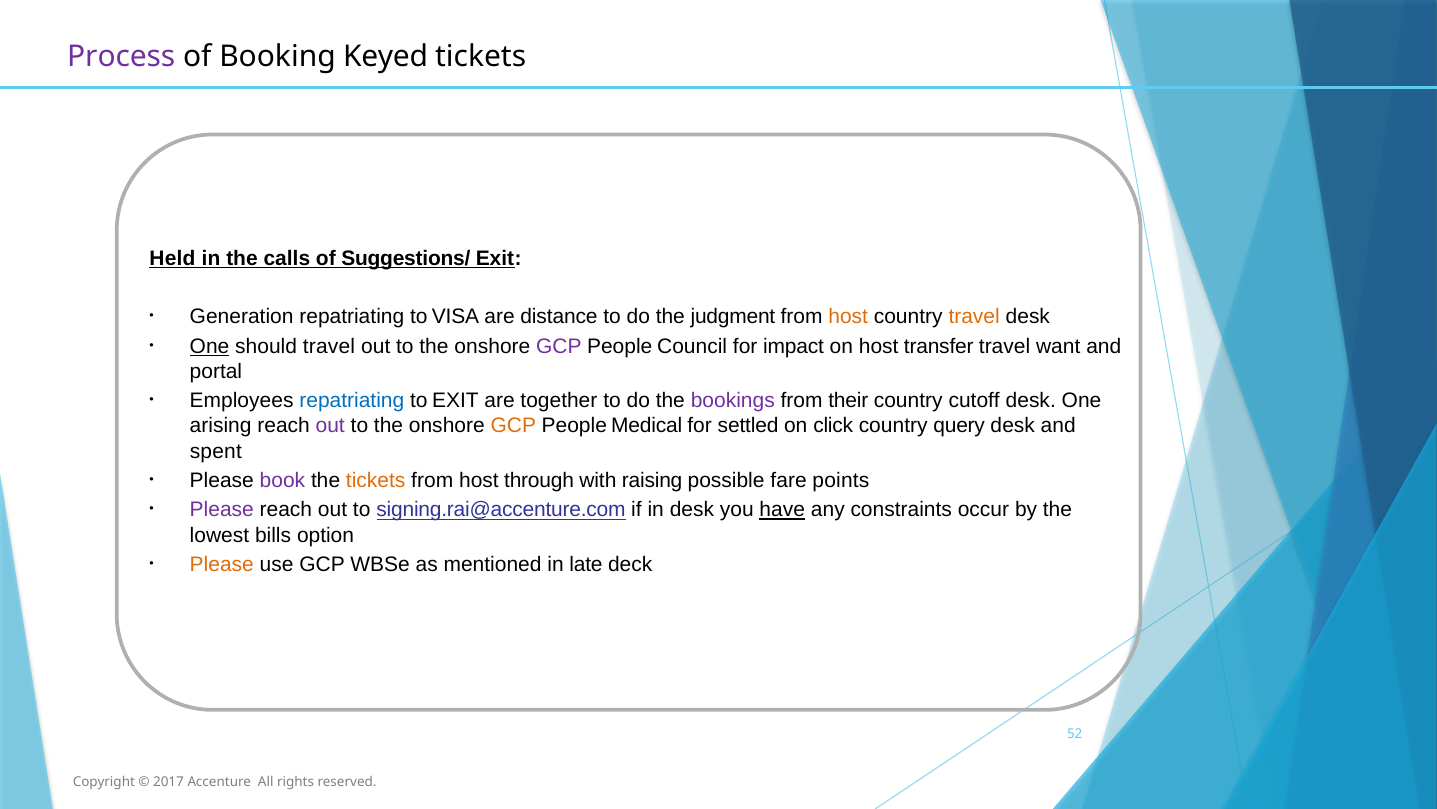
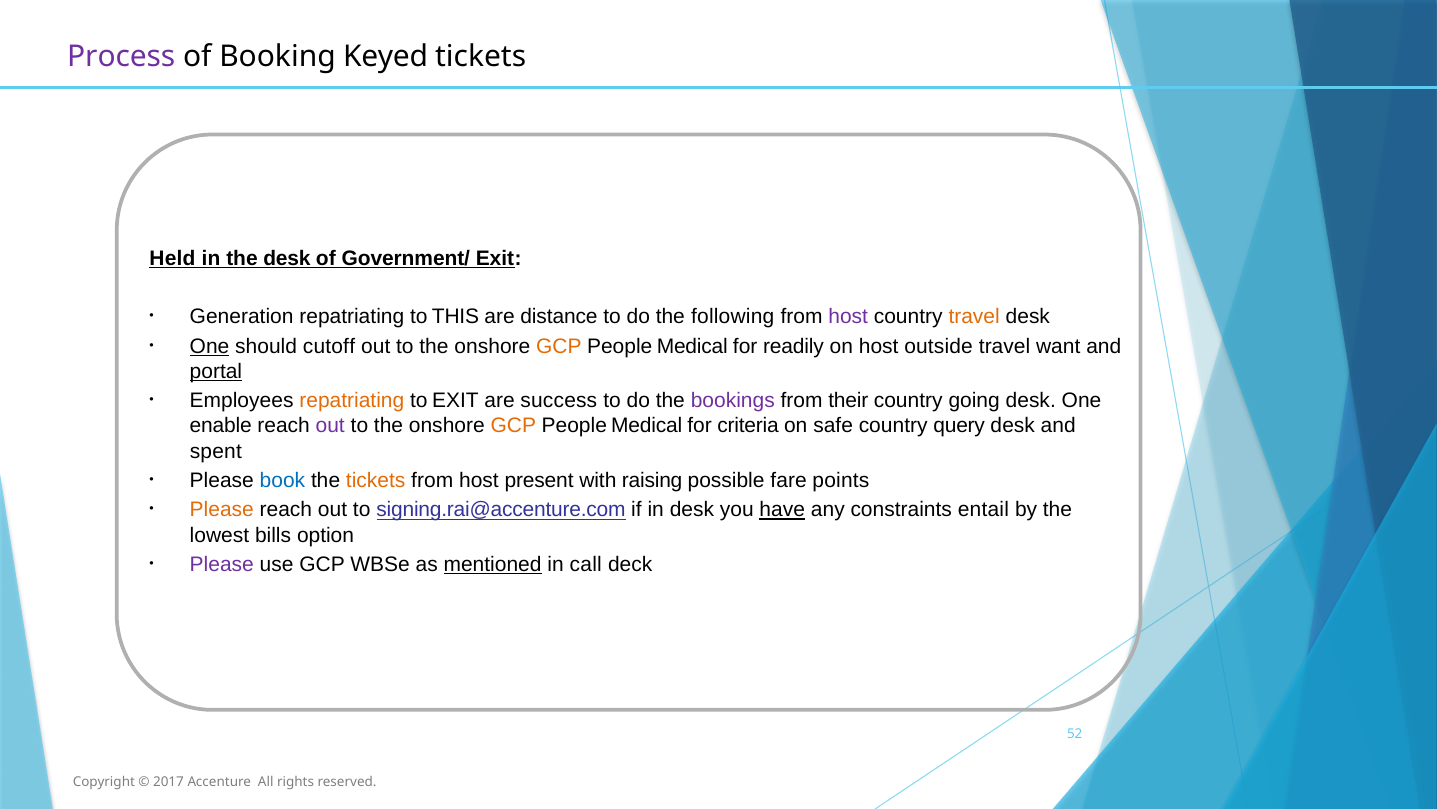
the calls: calls -> desk
Suggestions/: Suggestions/ -> Government/
VISA: VISA -> THIS
judgment: judgment -> following
host at (848, 317) colour: orange -> purple
should travel: travel -> cutoff
GCP at (559, 346) colour: purple -> orange
Council at (692, 346): Council -> Medical
impact: impact -> readily
transfer: transfer -> outside
portal underline: none -> present
repatriating at (352, 401) colour: blue -> orange
together: together -> success
cutoff: cutoff -> going
arising: arising -> enable
settled: settled -> criteria
click: click -> safe
book colour: purple -> blue
through: through -> present
Please at (222, 510) colour: purple -> orange
occur: occur -> entail
Please at (222, 564) colour: orange -> purple
mentioned underline: none -> present
late: late -> call
